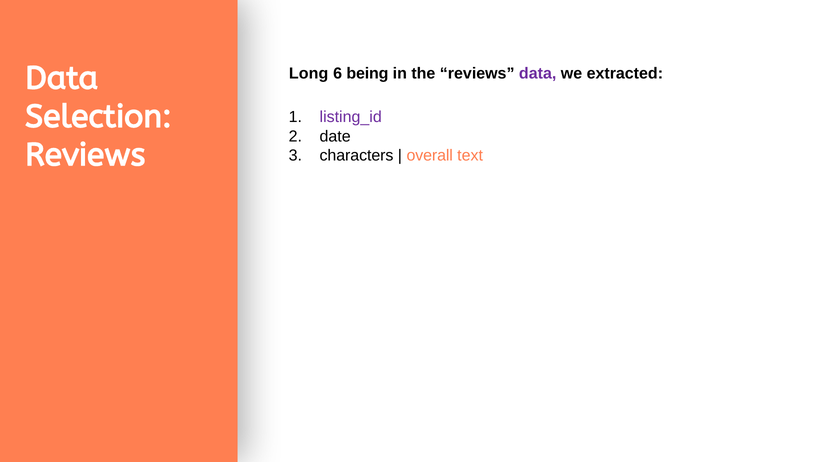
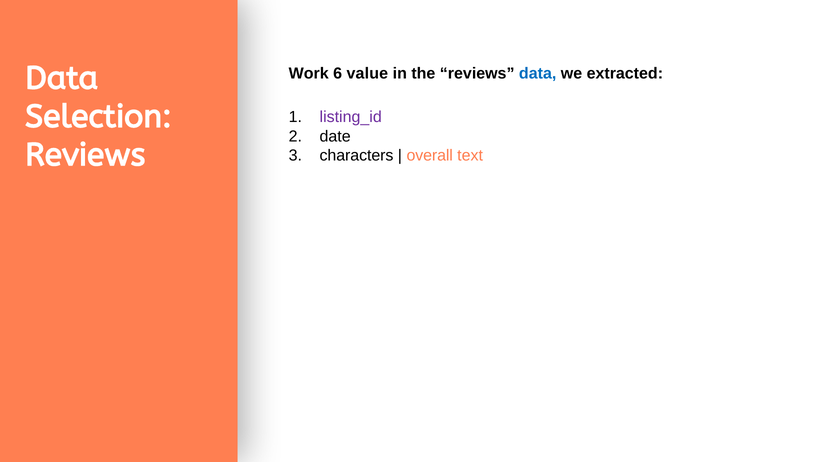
Long: Long -> Work
being: being -> value
data at (538, 73) colour: purple -> blue
